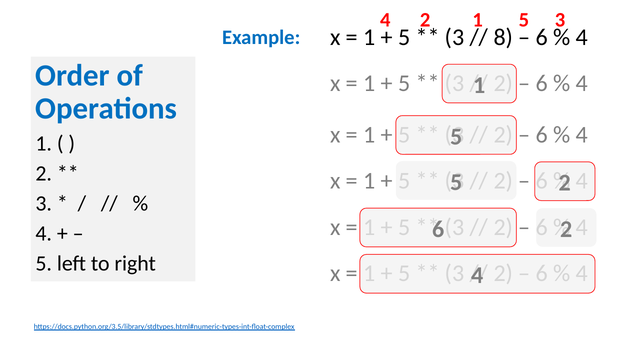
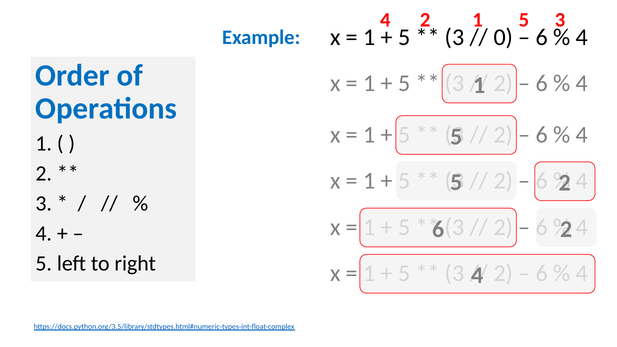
8: 8 -> 0
